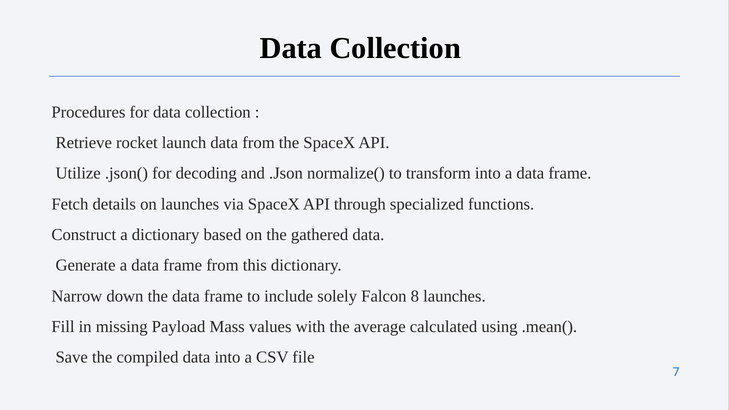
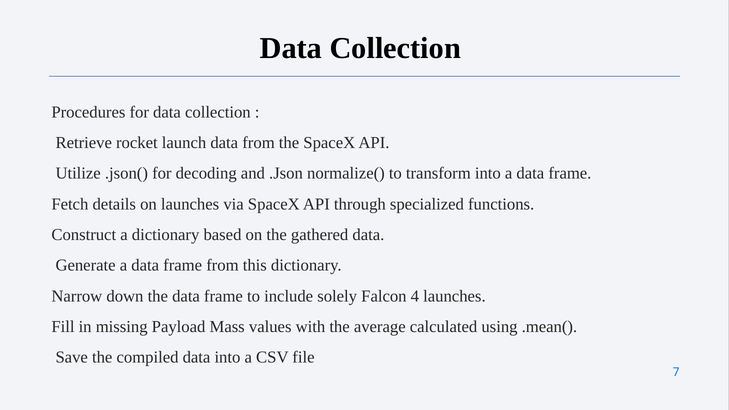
8: 8 -> 4
